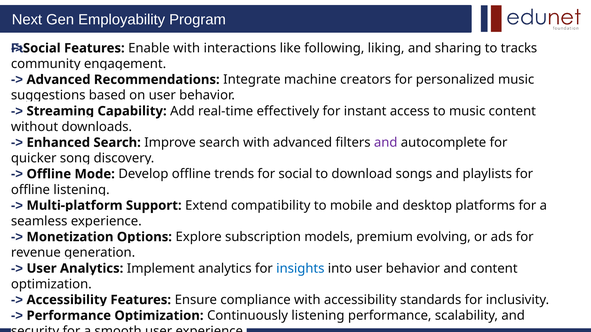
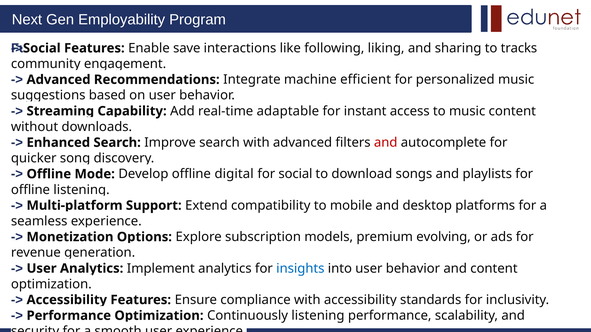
with at (187, 48): with -> save
creators: creators -> efficient
effectively: effectively -> adaptable
and at (386, 143) colour: purple -> red
trends: trends -> digital
